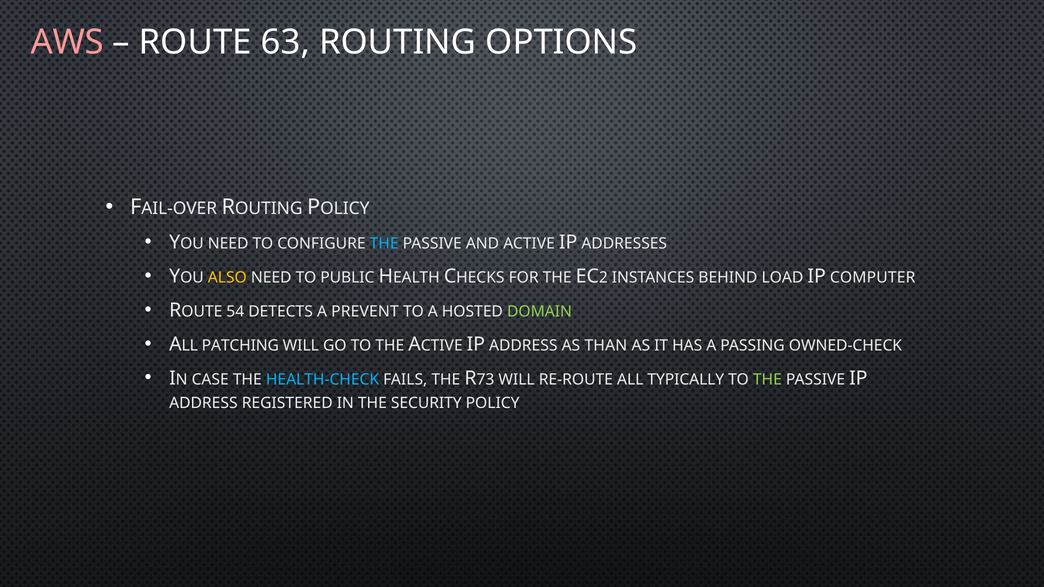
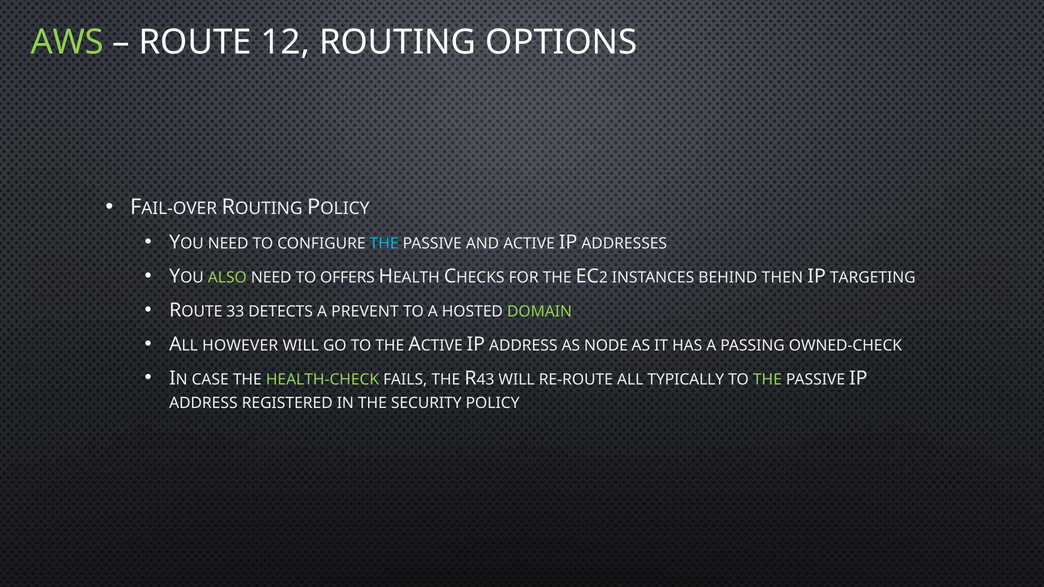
AWS colour: pink -> light green
63: 63 -> 12
ALSO colour: yellow -> light green
PUBLIC: PUBLIC -> OFFERS
LOAD: LOAD -> THEN
COMPUTER: COMPUTER -> TARGETING
54: 54 -> 33
PATCHING: PATCHING -> HOWEVER
THAN: THAN -> NODE
HEALTH-CHECK colour: light blue -> light green
73: 73 -> 43
